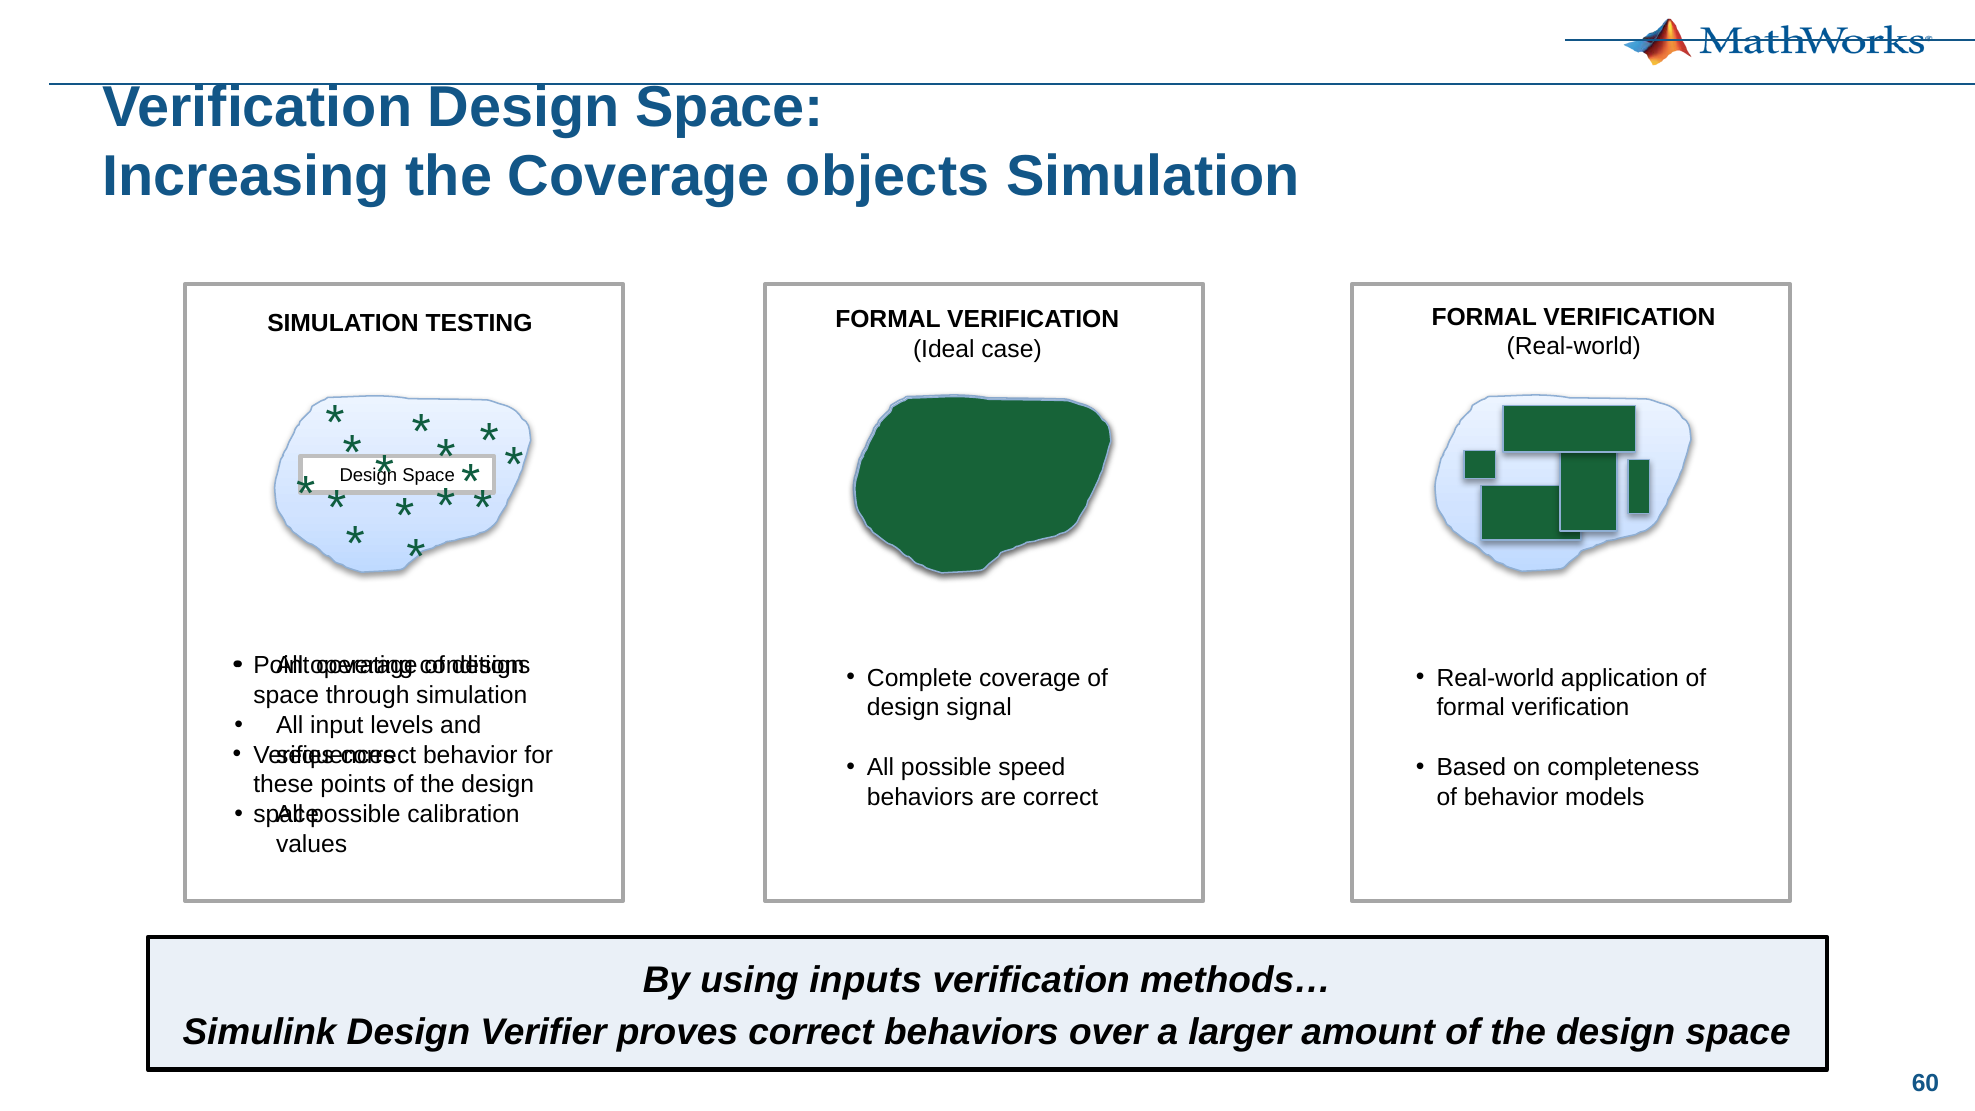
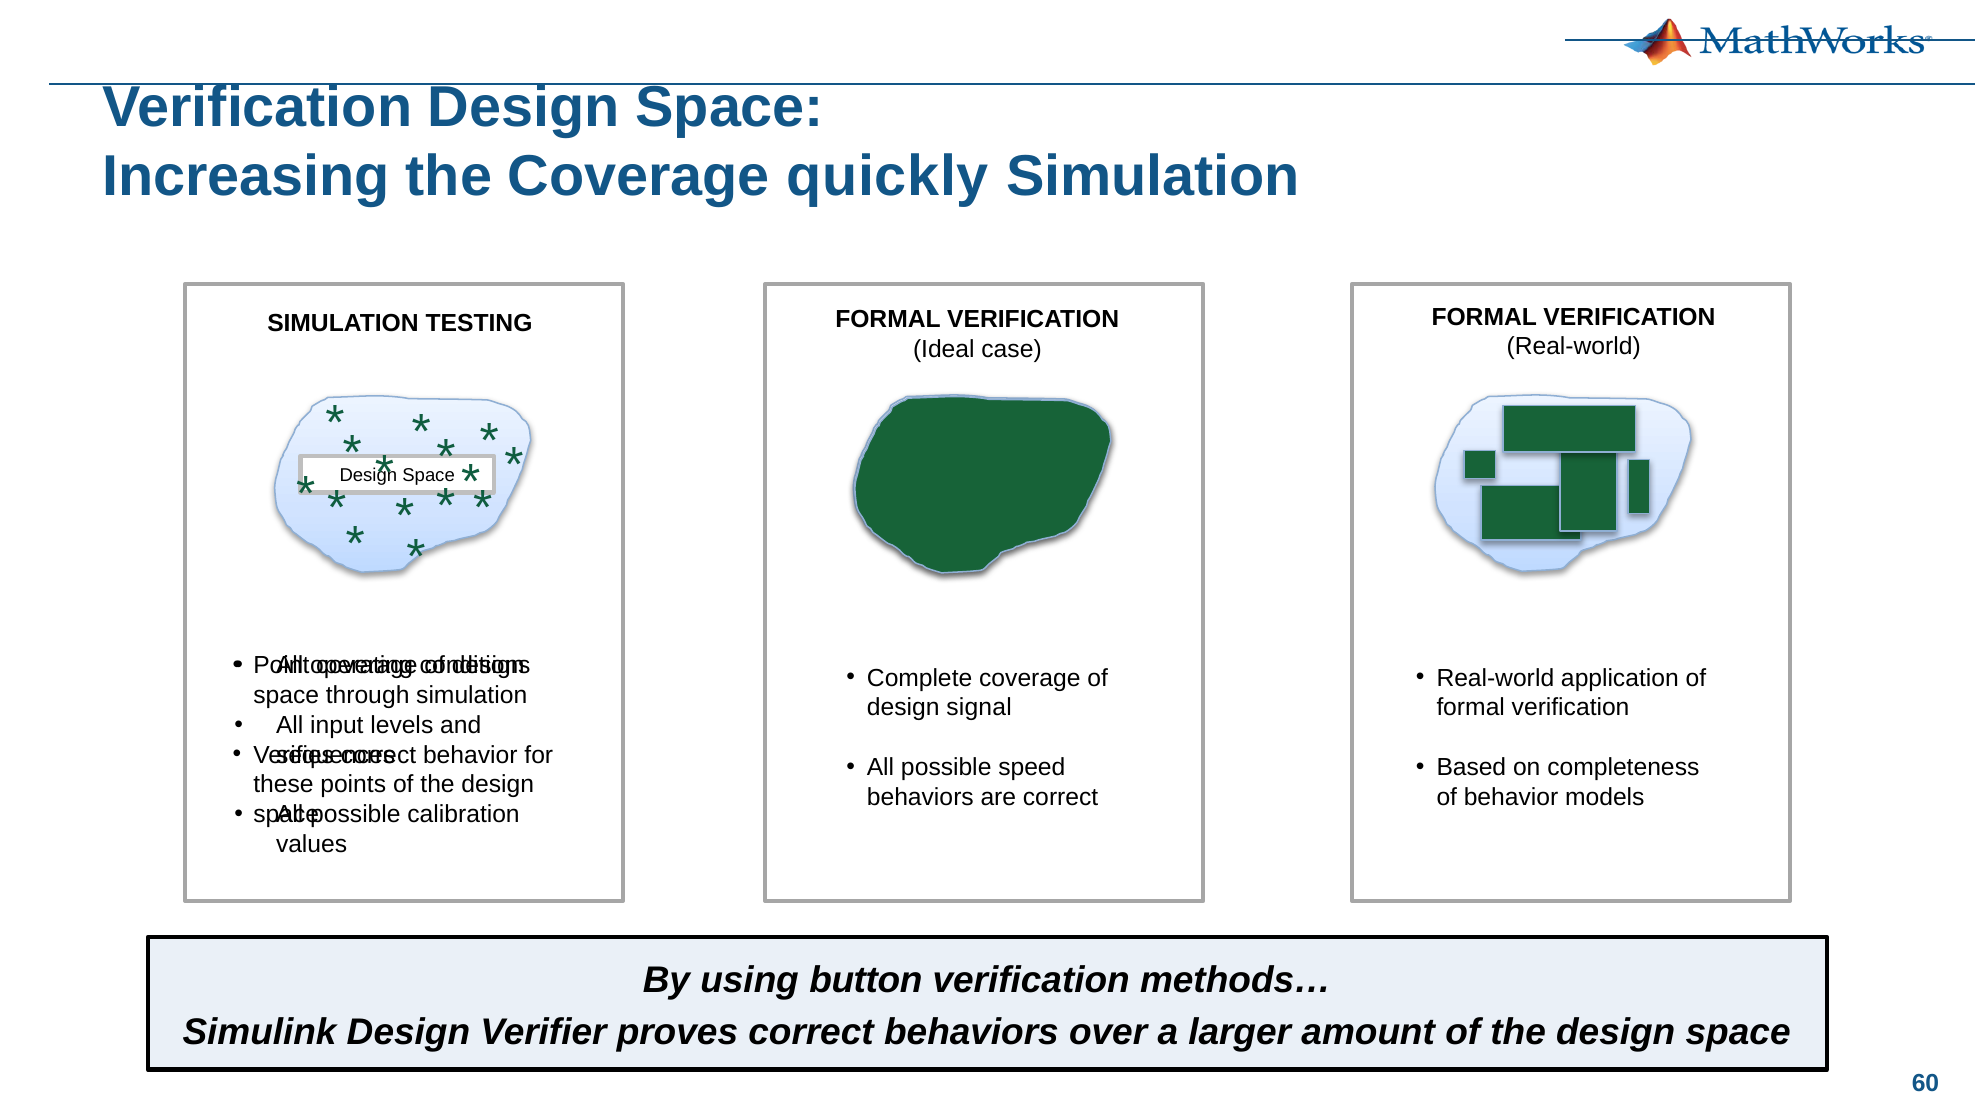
objects: objects -> quickly
inputs: inputs -> button
